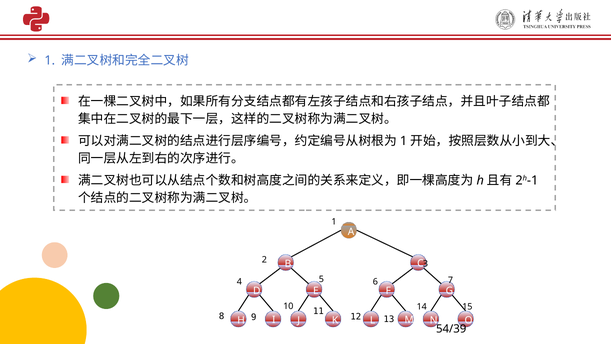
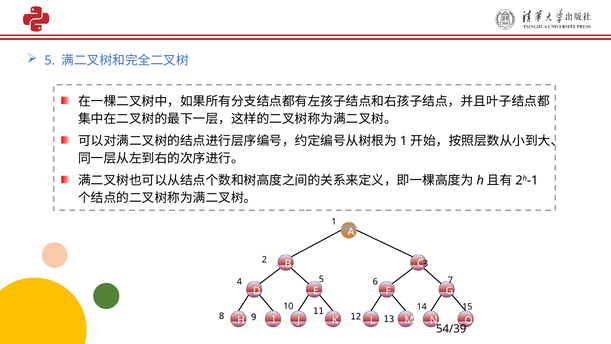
1 at (50, 61): 1 -> 5
